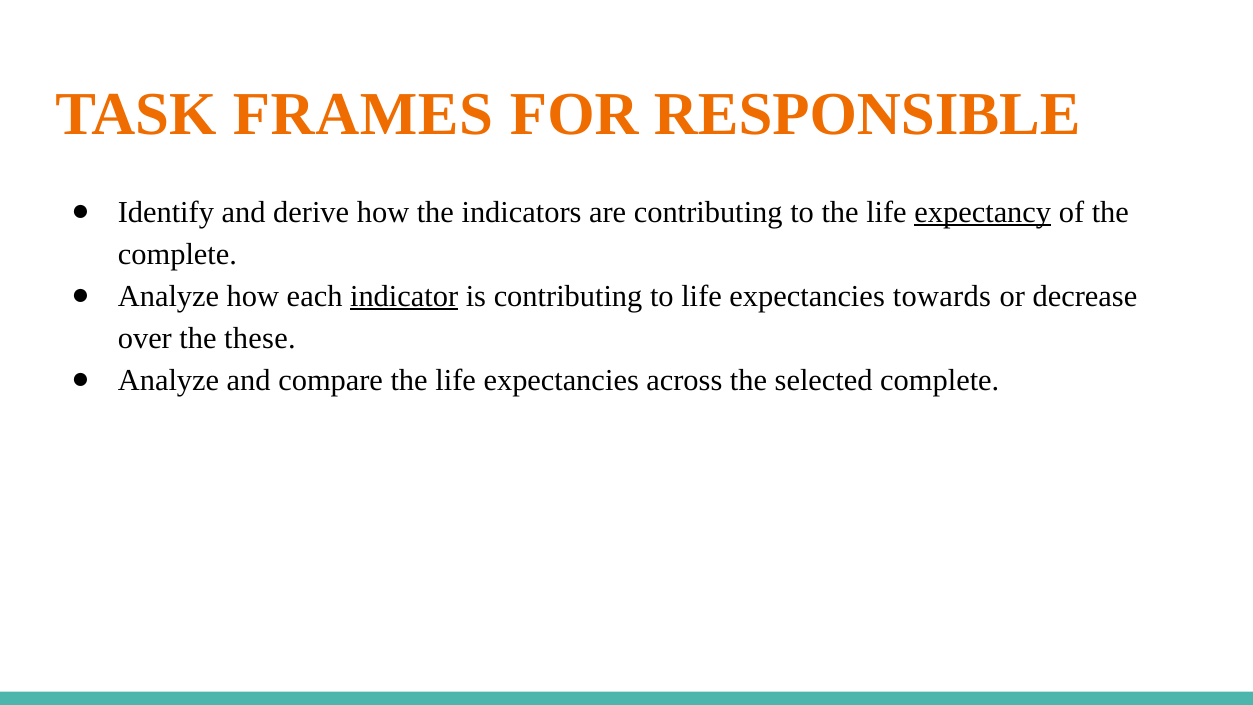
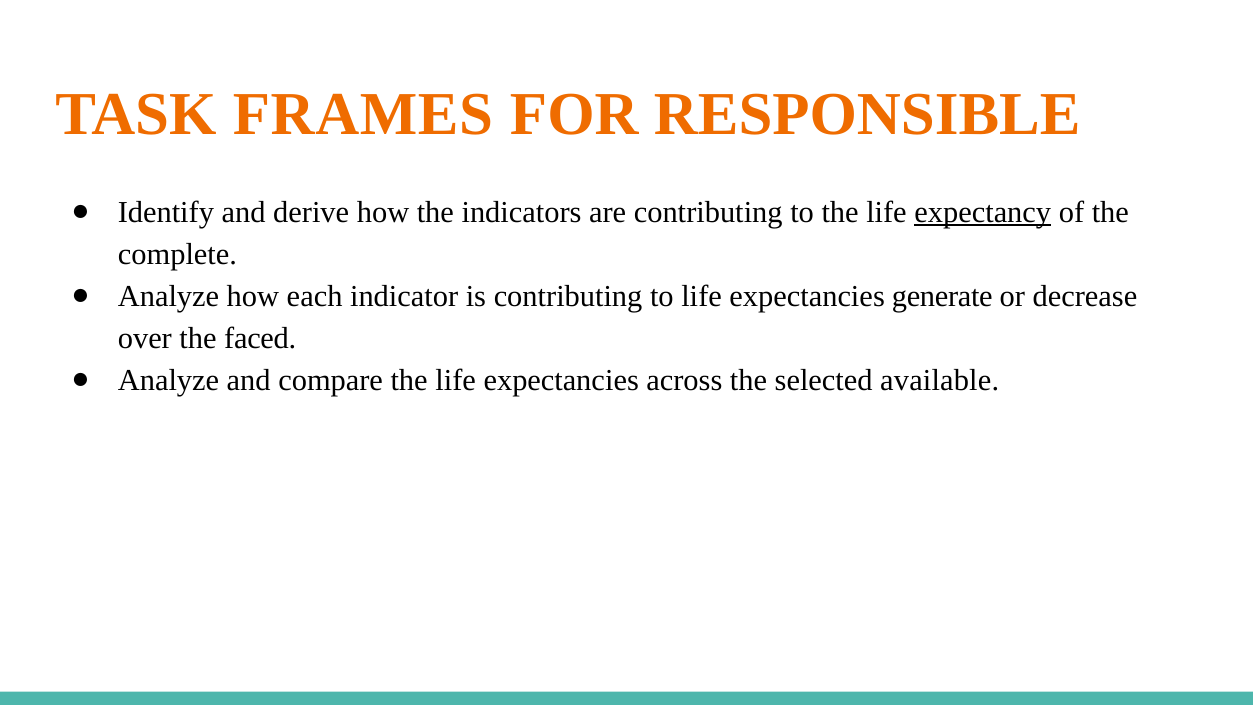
indicator underline: present -> none
towards: towards -> generate
these: these -> faced
selected complete: complete -> available
